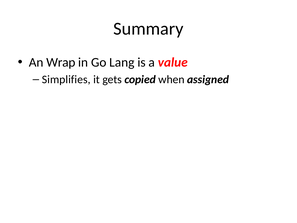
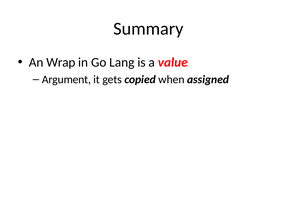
Simplifies: Simplifies -> Argument
